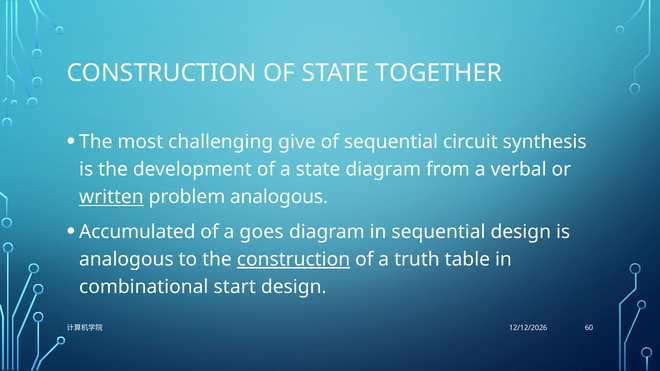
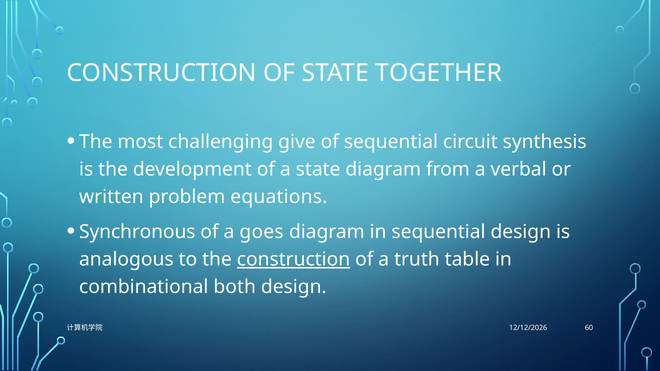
written underline: present -> none
problem analogous: analogous -> equations
Accumulated: Accumulated -> Synchronous
start: start -> both
